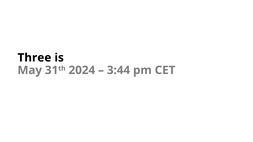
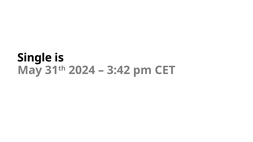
Three: Three -> Single
3:44: 3:44 -> 3:42
